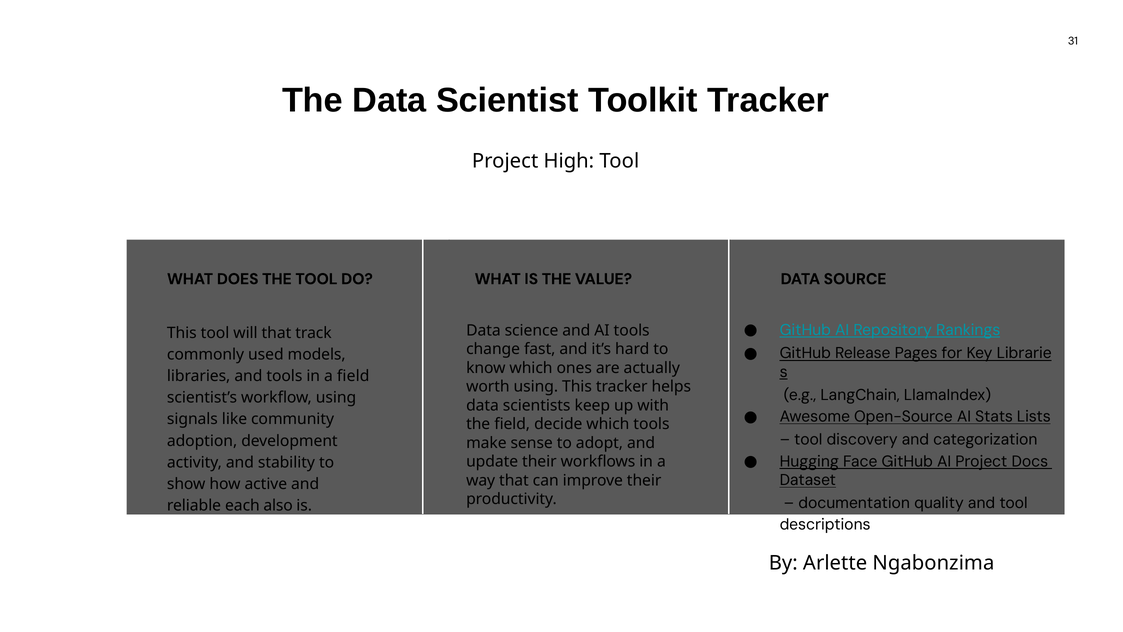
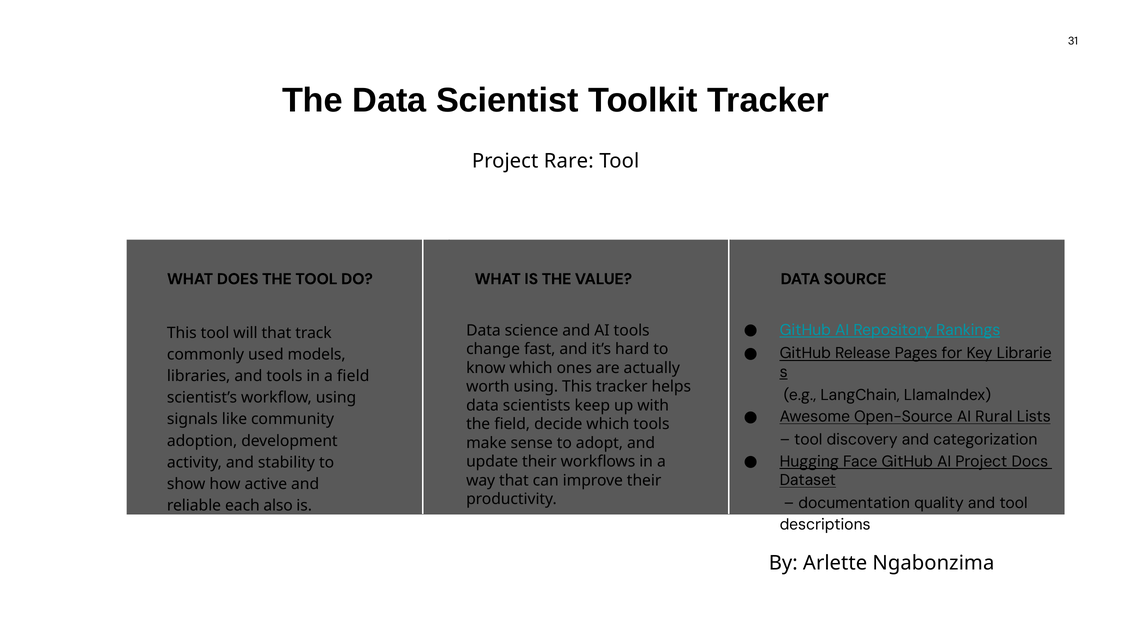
High: High -> Rare
Stats: Stats -> Rural
